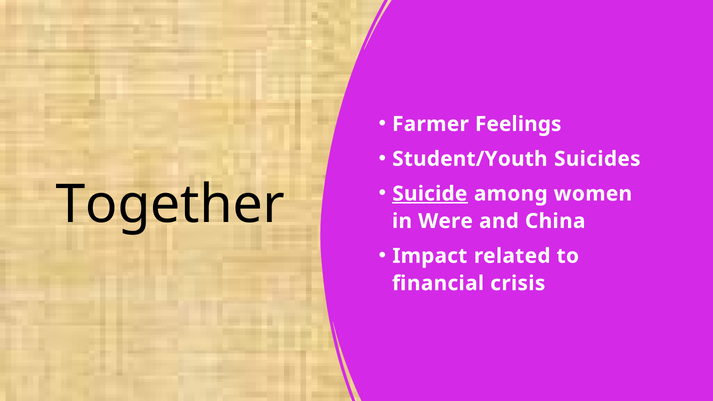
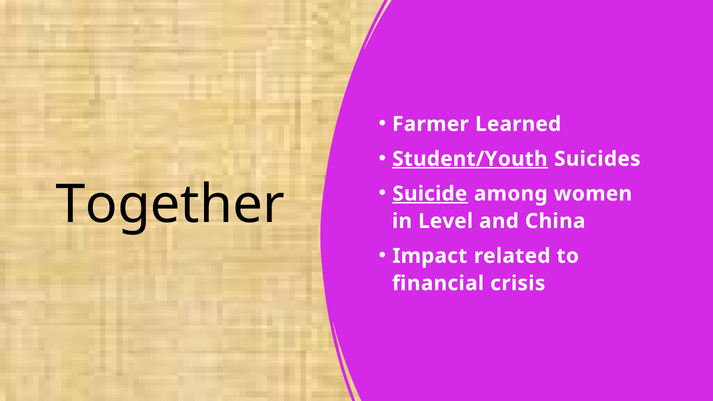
Feelings: Feelings -> Learned
Student/Youth underline: none -> present
Were: Were -> Level
